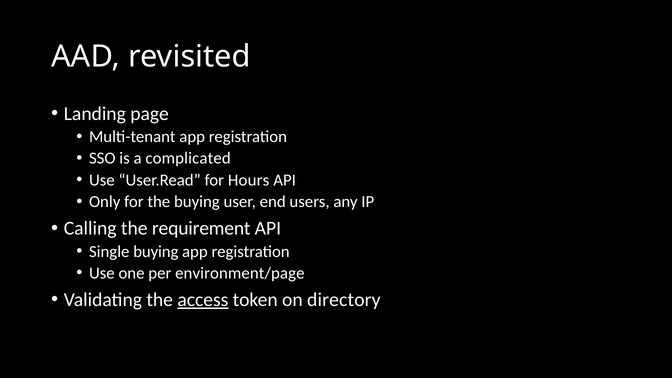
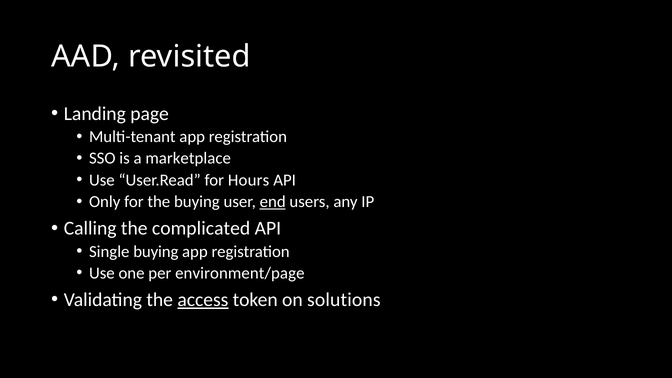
complicated: complicated -> marketplace
end underline: none -> present
requirement: requirement -> complicated
directory: directory -> solutions
